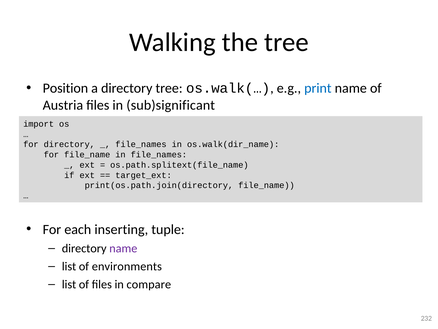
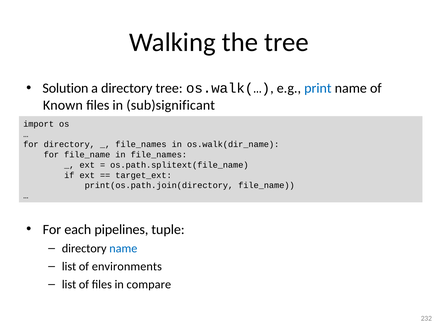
Position: Position -> Solution
Austria: Austria -> Known
inserting: inserting -> pipelines
name at (123, 248) colour: purple -> blue
